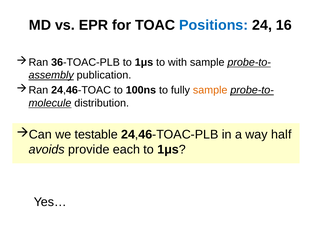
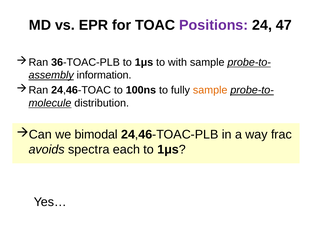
Positions colour: blue -> purple
16: 16 -> 47
publication: publication -> information
testable: testable -> bimodal
half: half -> frac
provide: provide -> spectra
